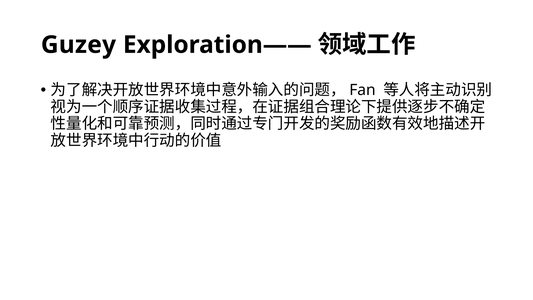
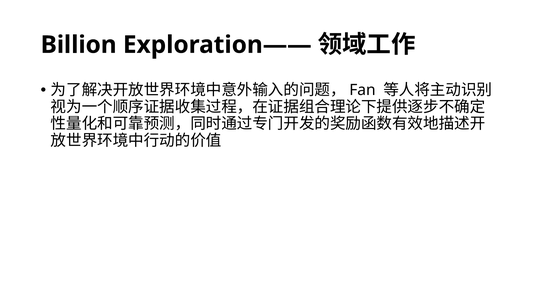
Guzey: Guzey -> Billion
